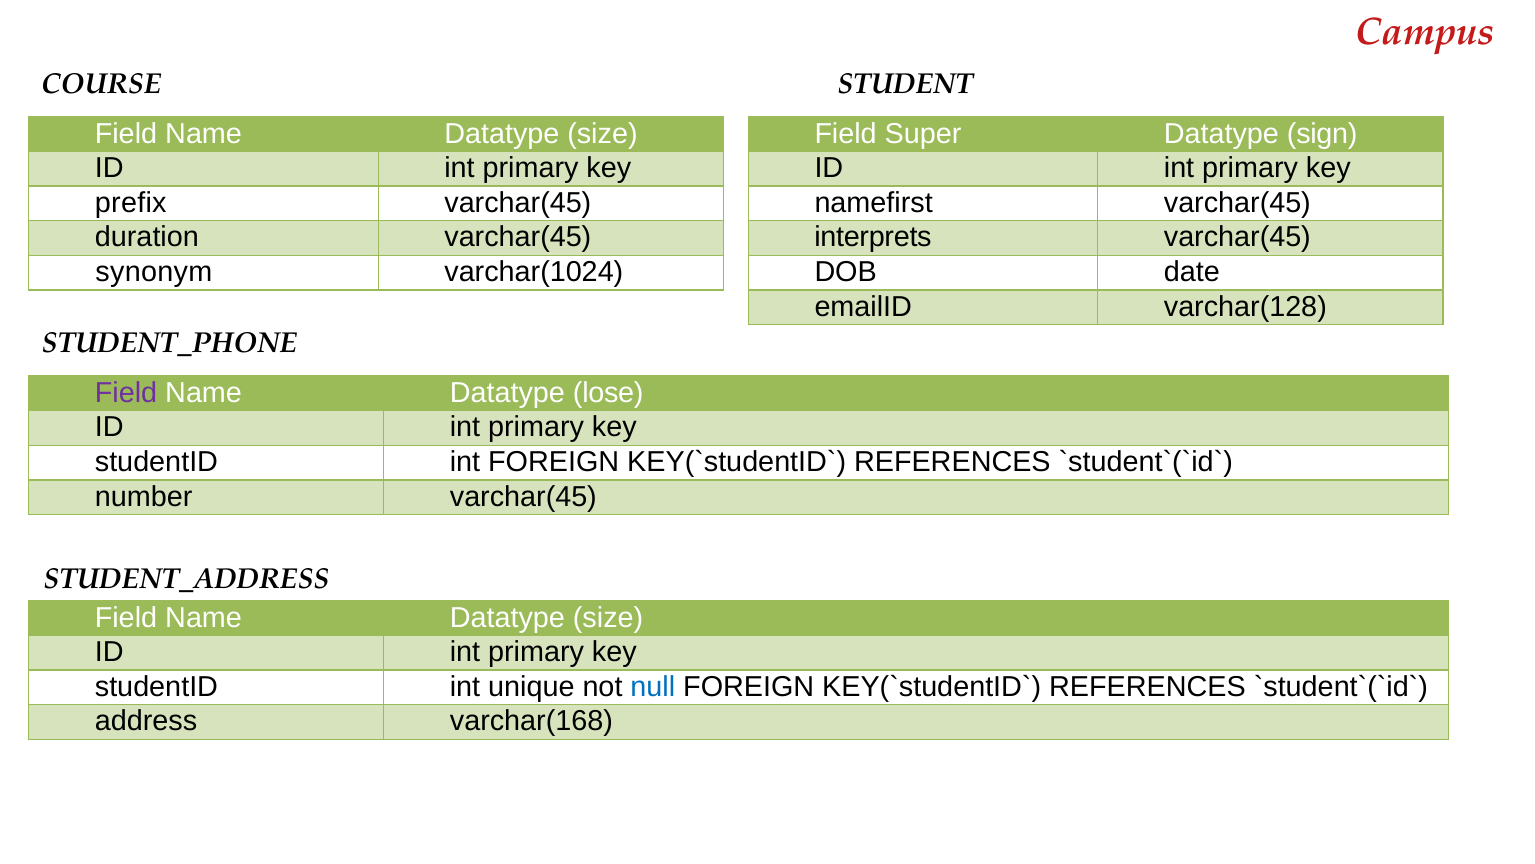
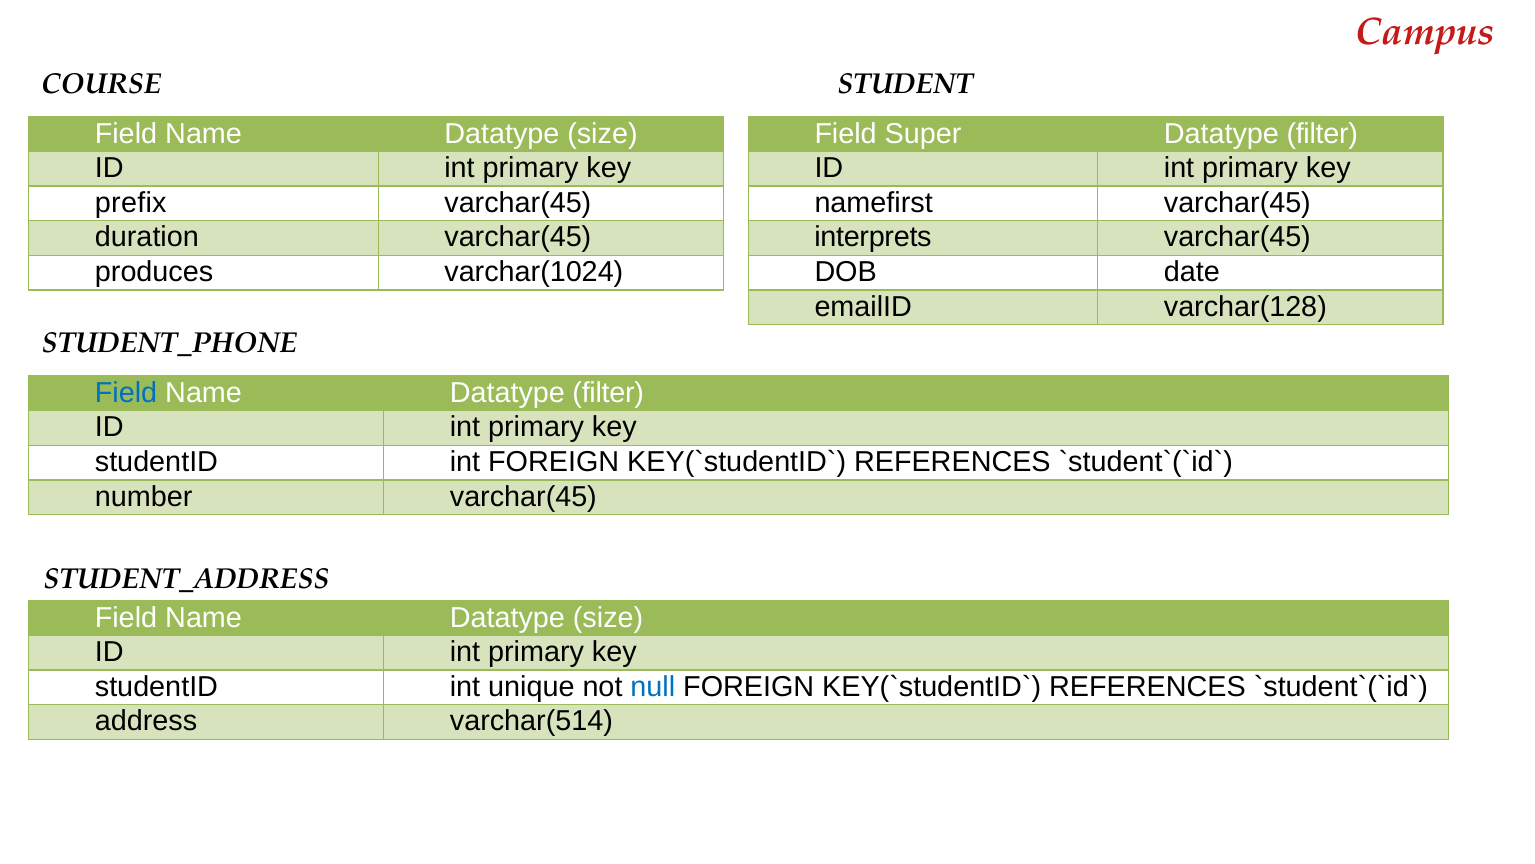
sign at (1322, 133): sign -> filter
synonym: synonym -> produces
Field at (126, 392) colour: purple -> blue
Name Datatype lose: lose -> filter
varchar(168: varchar(168 -> varchar(514
